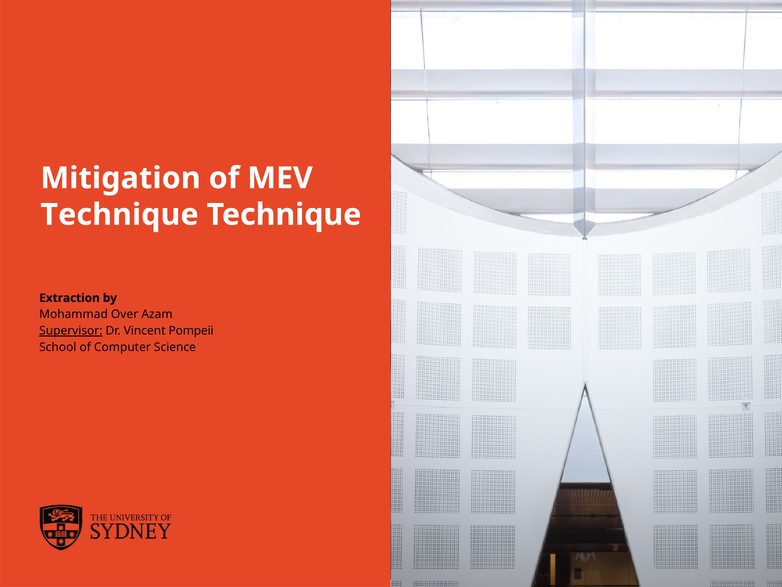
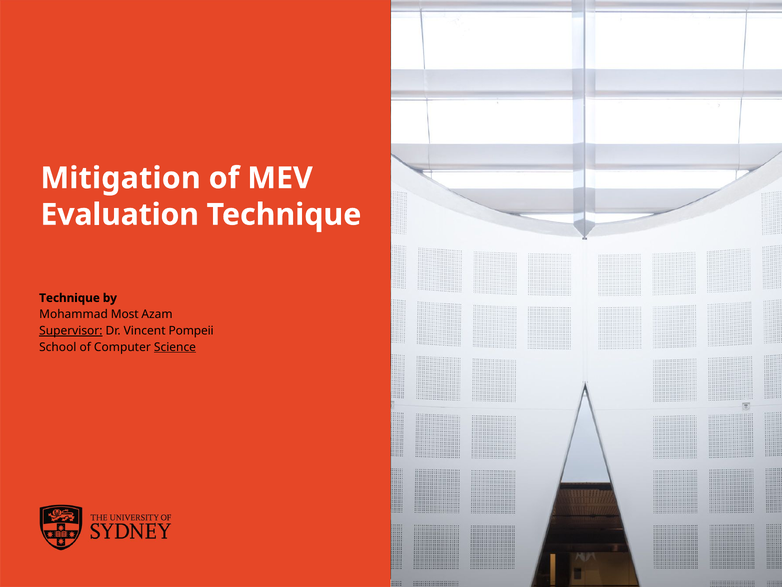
Technique at (120, 215): Technique -> Evaluation
Extraction at (69, 298): Extraction -> Technique
Over: Over -> Most
Science underline: none -> present
